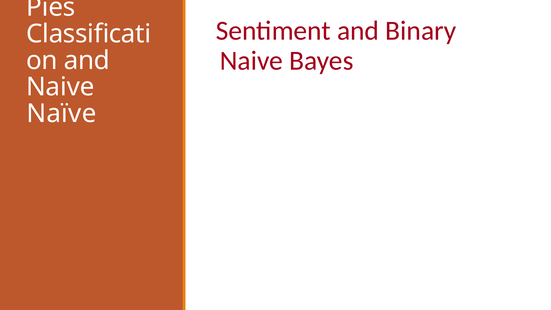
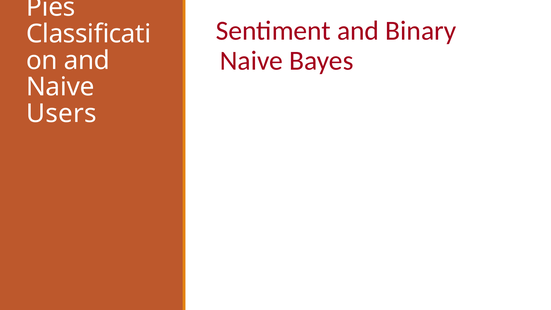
Naïve: Naïve -> Users
